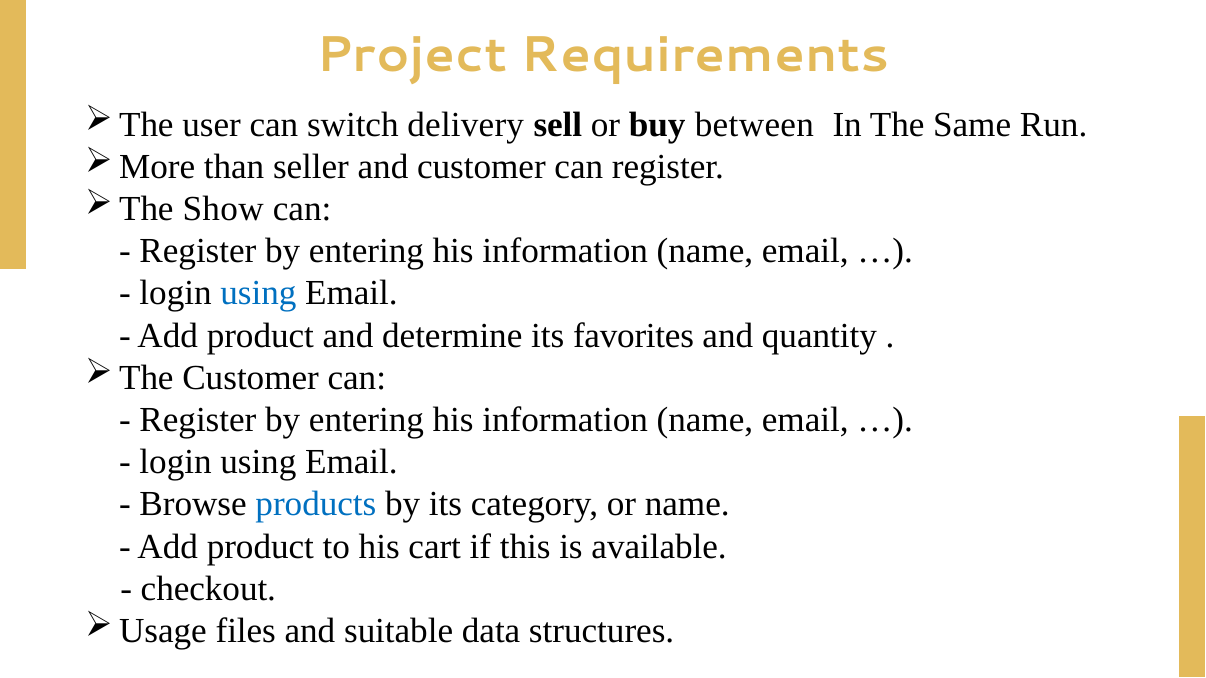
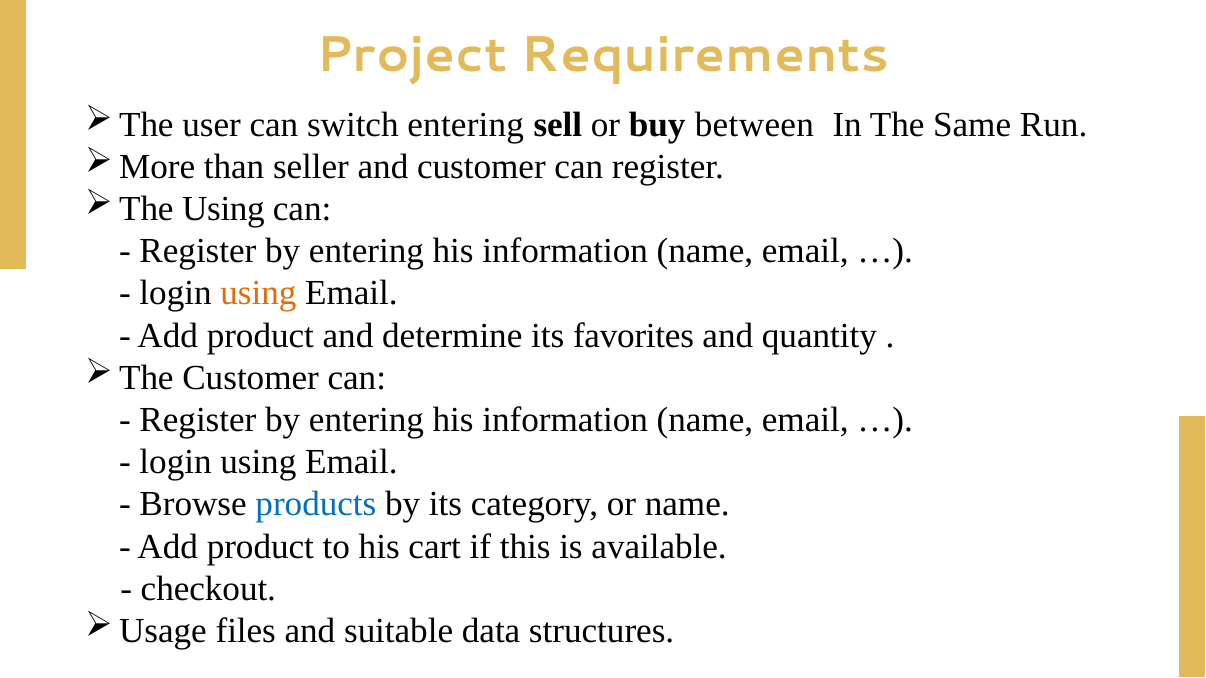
switch delivery: delivery -> entering
Show at (223, 209): Show -> Using
using at (258, 293) colour: blue -> orange
